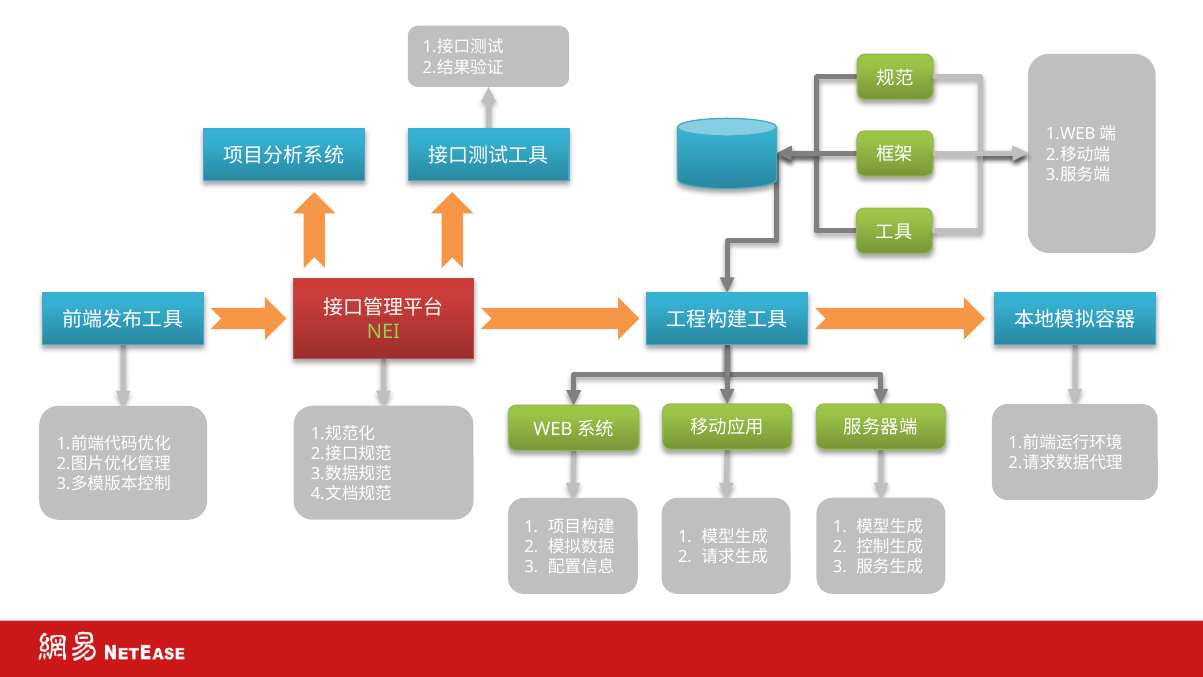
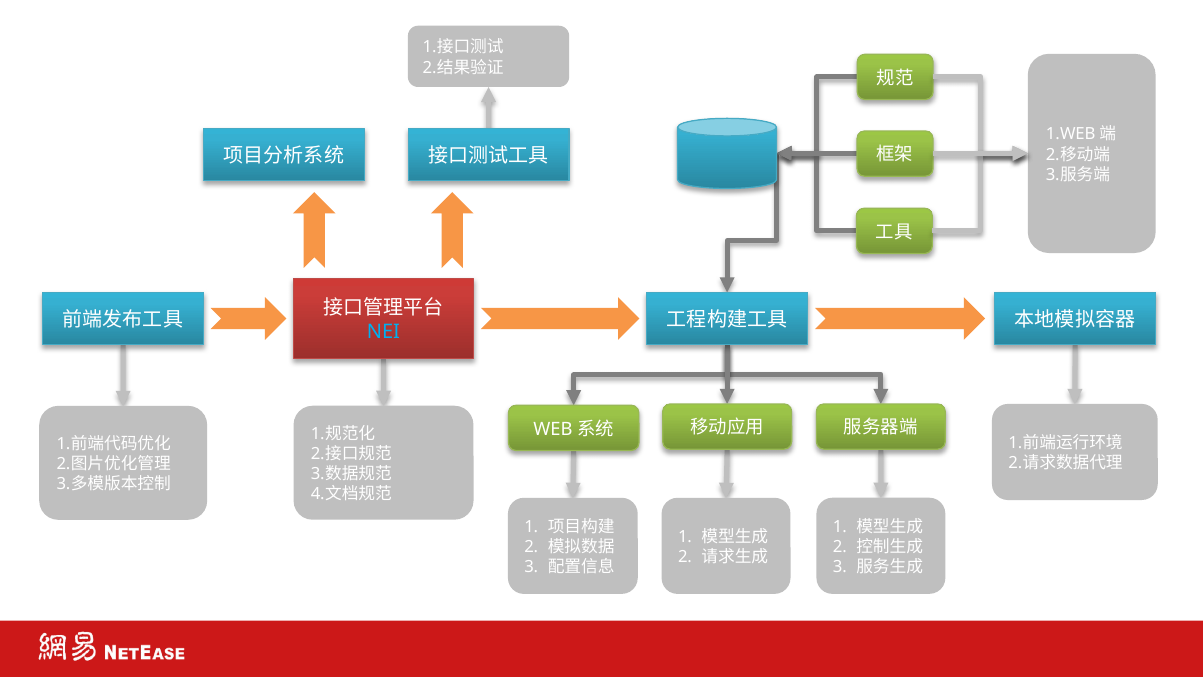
NEI colour: light green -> light blue
